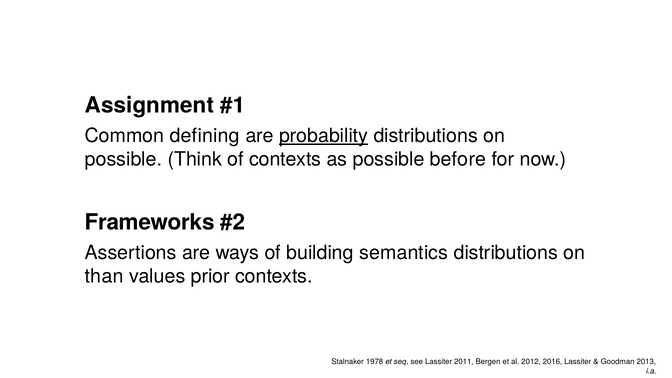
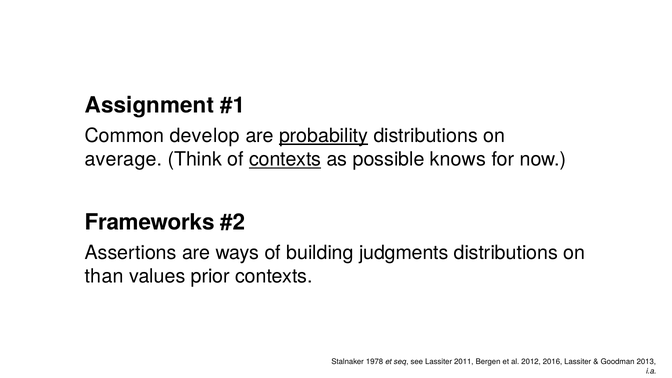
defining: defining -> develop
possible at (123, 159): possible -> average
contexts at (285, 159) underline: none -> present
before: before -> knows
semantics: semantics -> judgments
